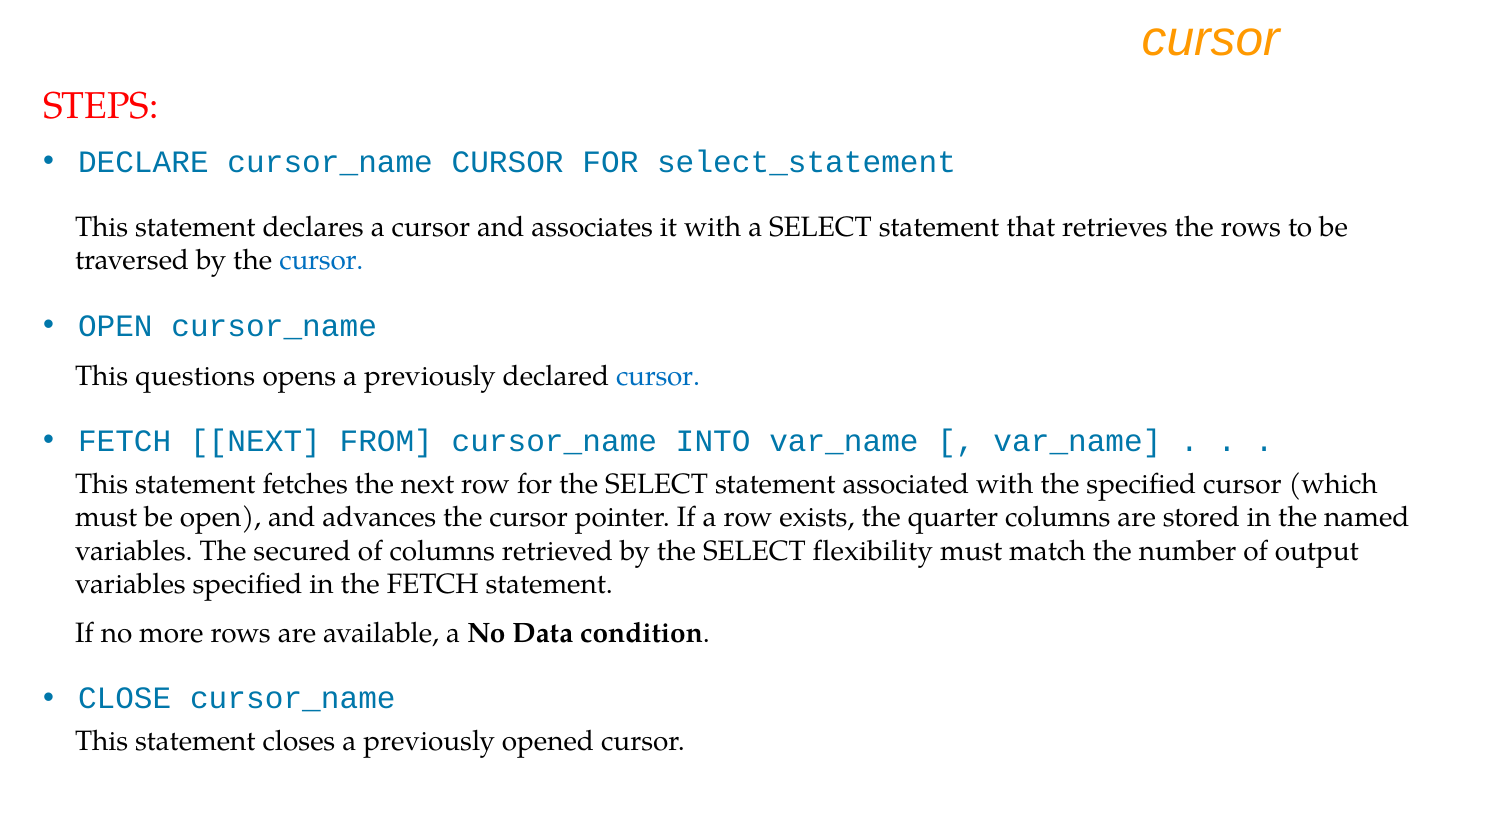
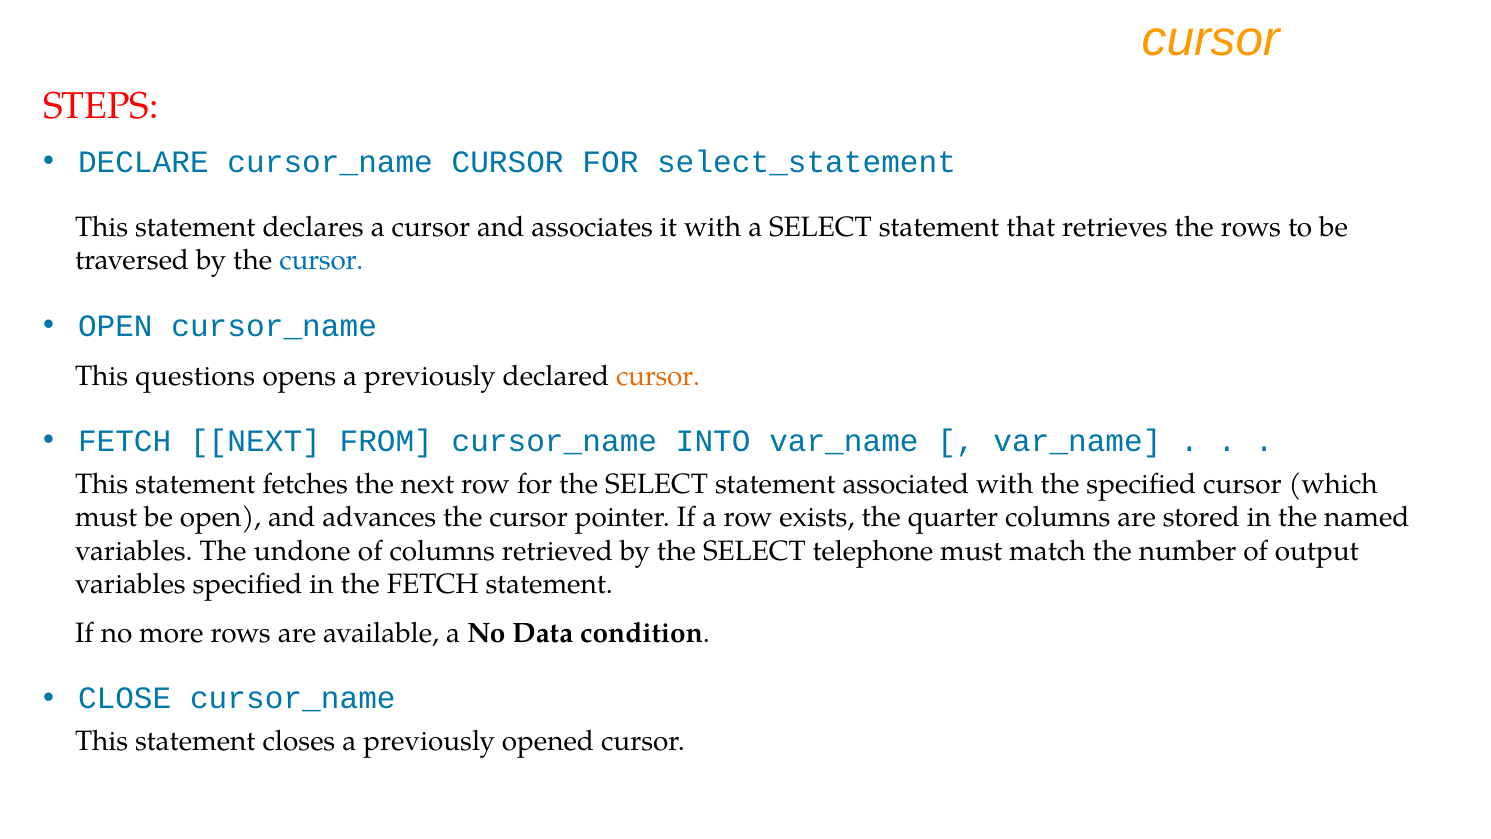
cursor at (658, 376) colour: blue -> orange
secured: secured -> undone
flexibility: flexibility -> telephone
